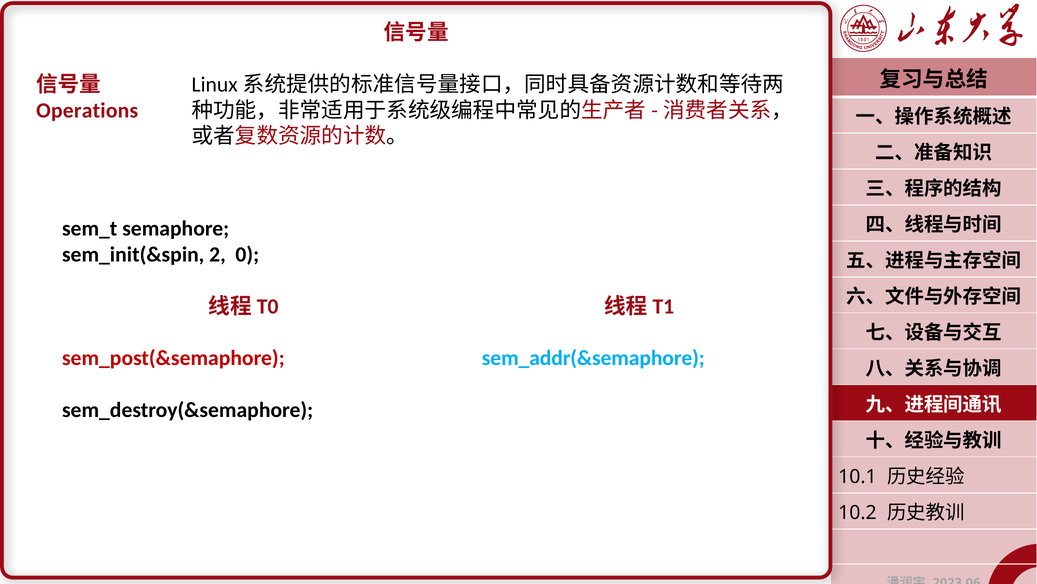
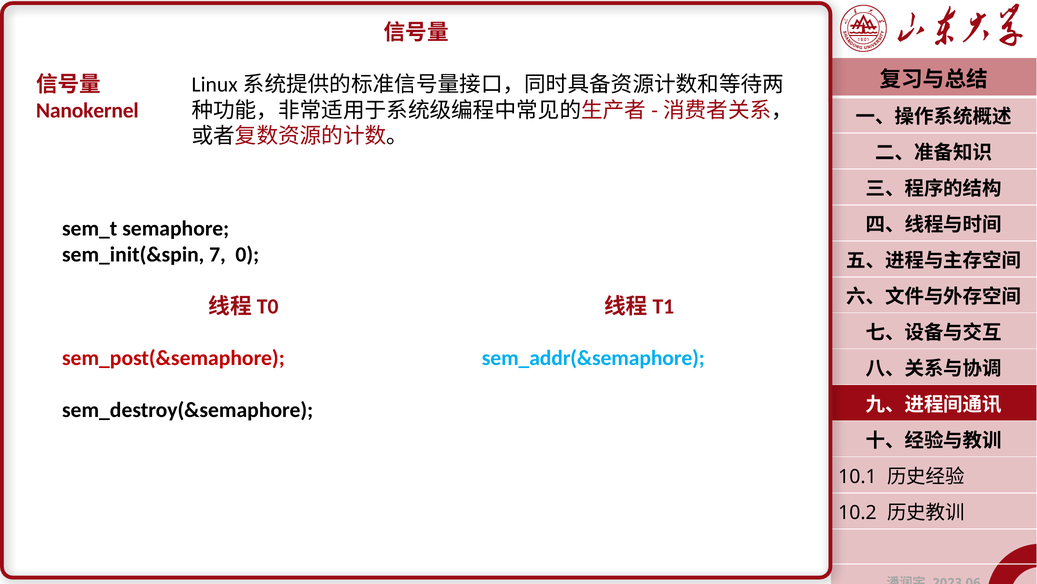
Operations: Operations -> Nanokernel
2: 2 -> 7
